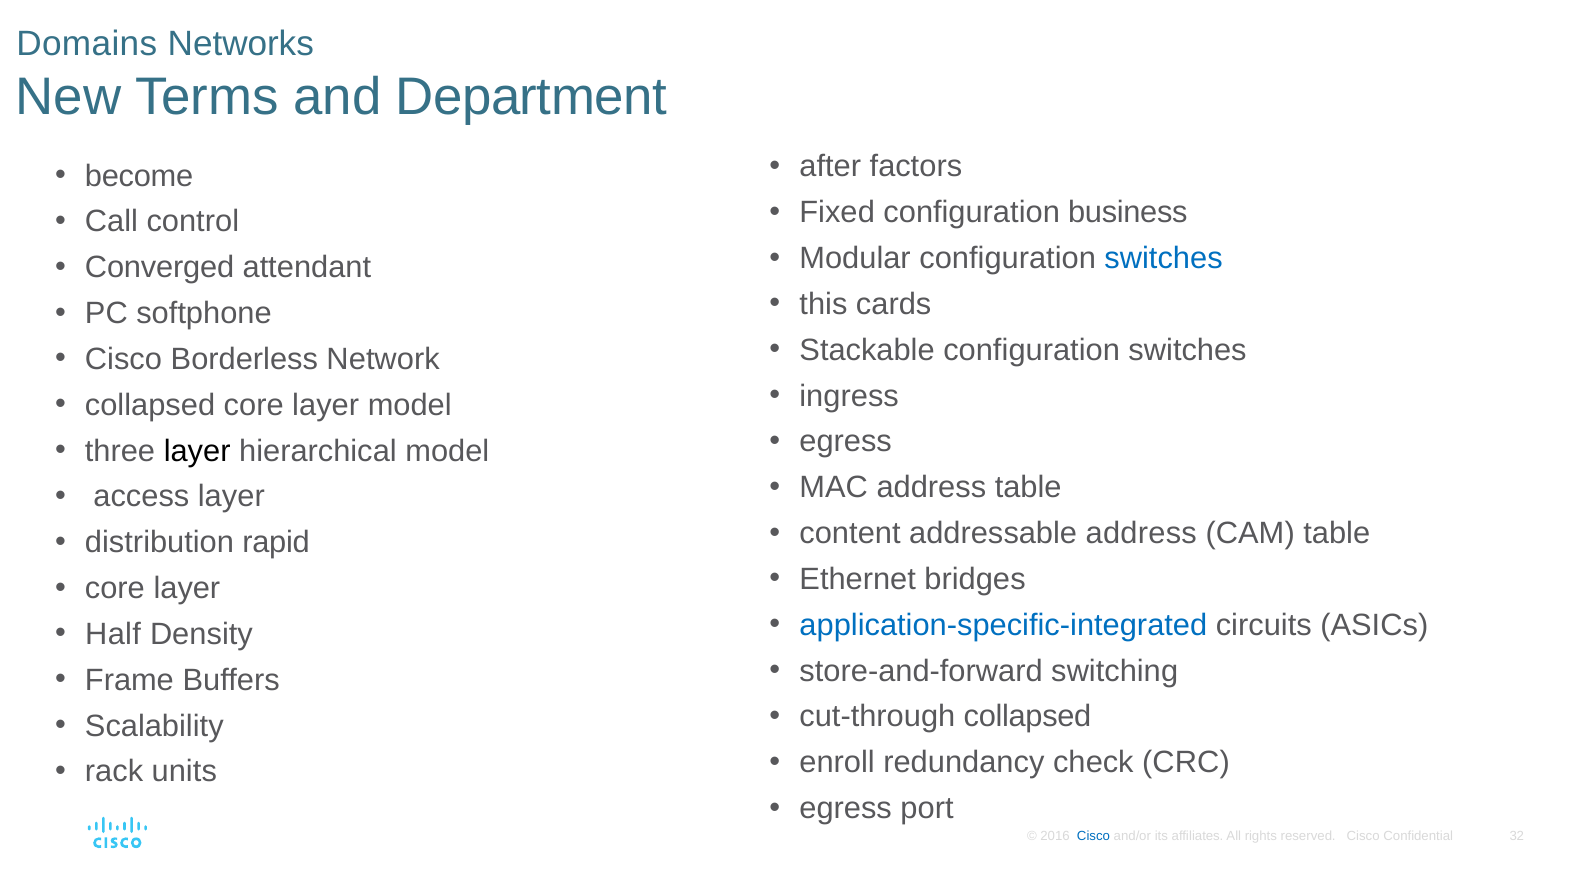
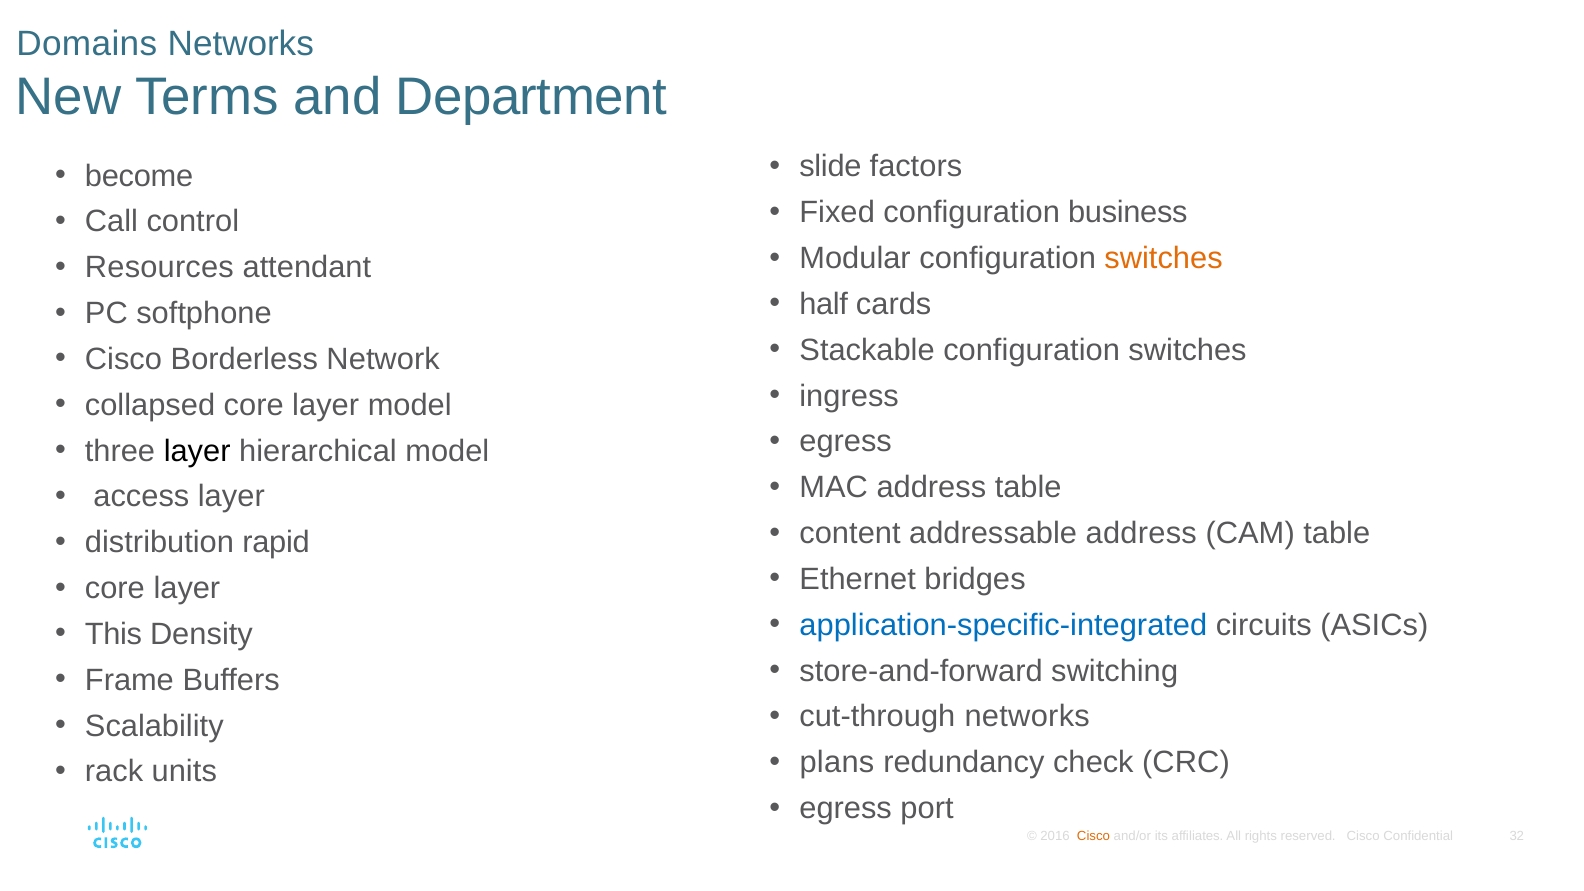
after: after -> slide
switches at (1164, 258) colour: blue -> orange
Converged: Converged -> Resources
this: this -> half
Half: Half -> This
cut-through collapsed: collapsed -> networks
enroll: enroll -> plans
Cisco at (1093, 836) colour: blue -> orange
